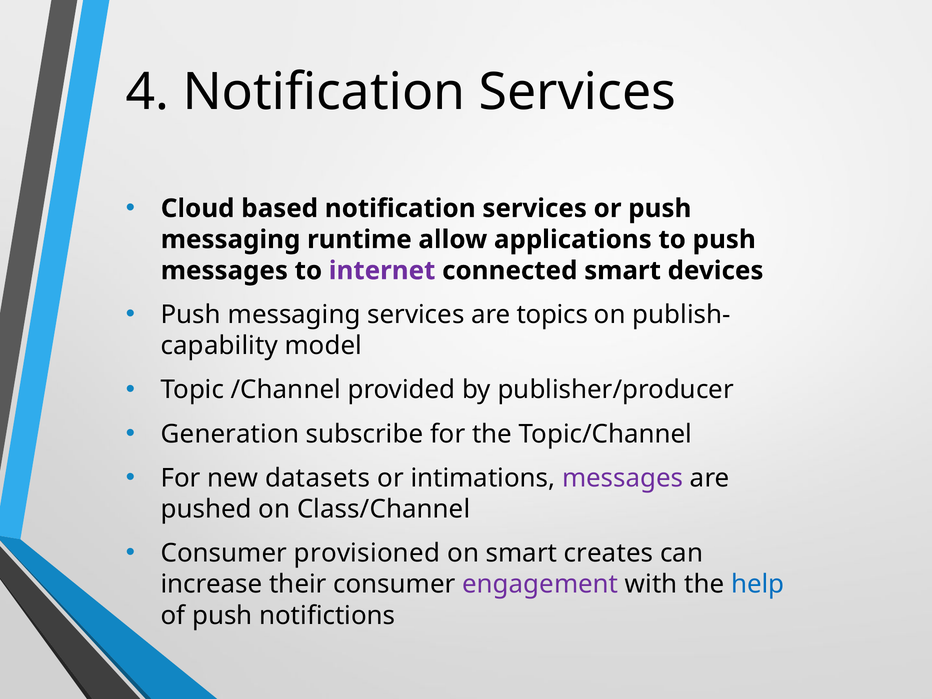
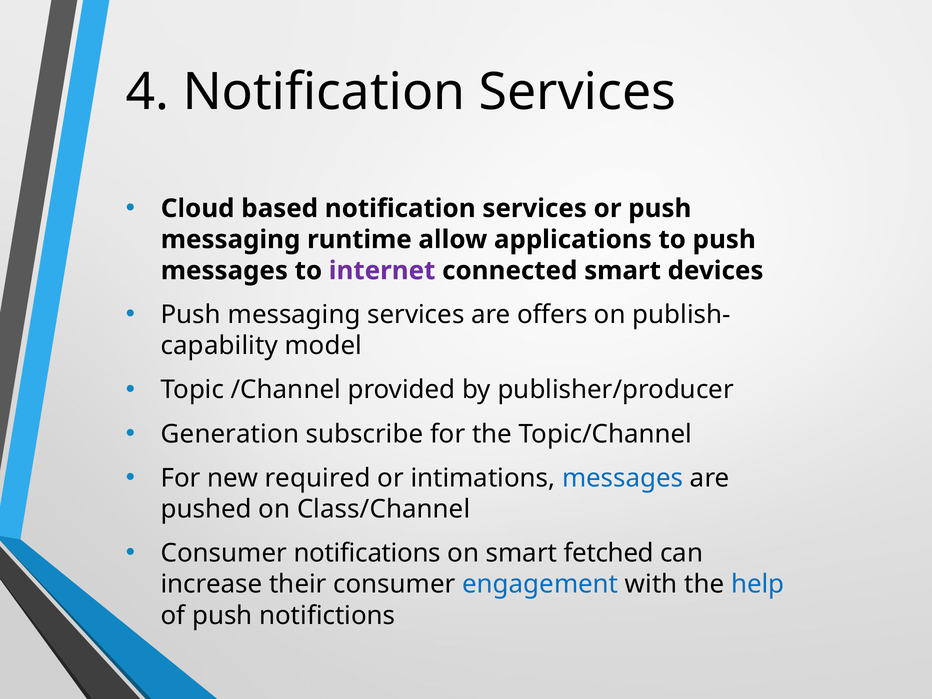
topics: topics -> offers
datasets: datasets -> required
messages at (623, 478) colour: purple -> blue
provisioned: provisioned -> notifications
creates: creates -> fetched
engagement colour: purple -> blue
